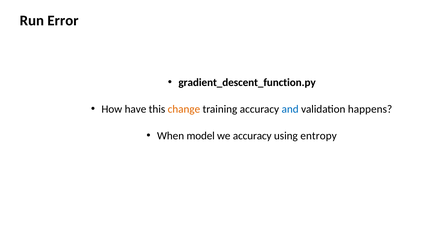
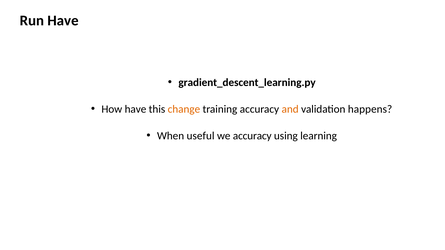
Run Error: Error -> Have
gradient_descent_function.py: gradient_descent_function.py -> gradient_descent_learning.py
and colour: blue -> orange
model: model -> useful
entropy: entropy -> learning
